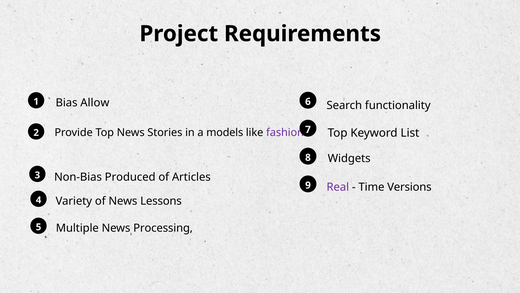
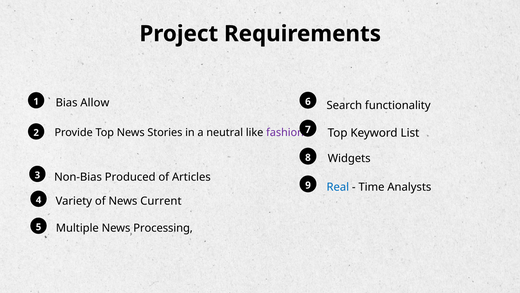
models: models -> neutral
Real colour: purple -> blue
Versions: Versions -> Analysts
Lessons: Lessons -> Current
